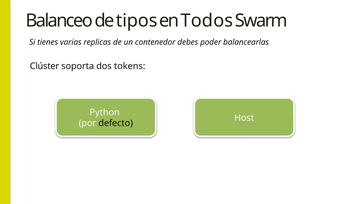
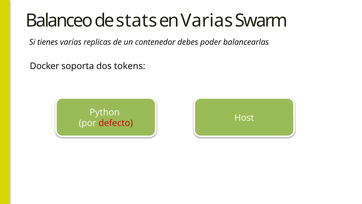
tipos: tipos -> stats
en Todos: Todos -> Varias
Clúster: Clúster -> Docker
defecto colour: black -> red
